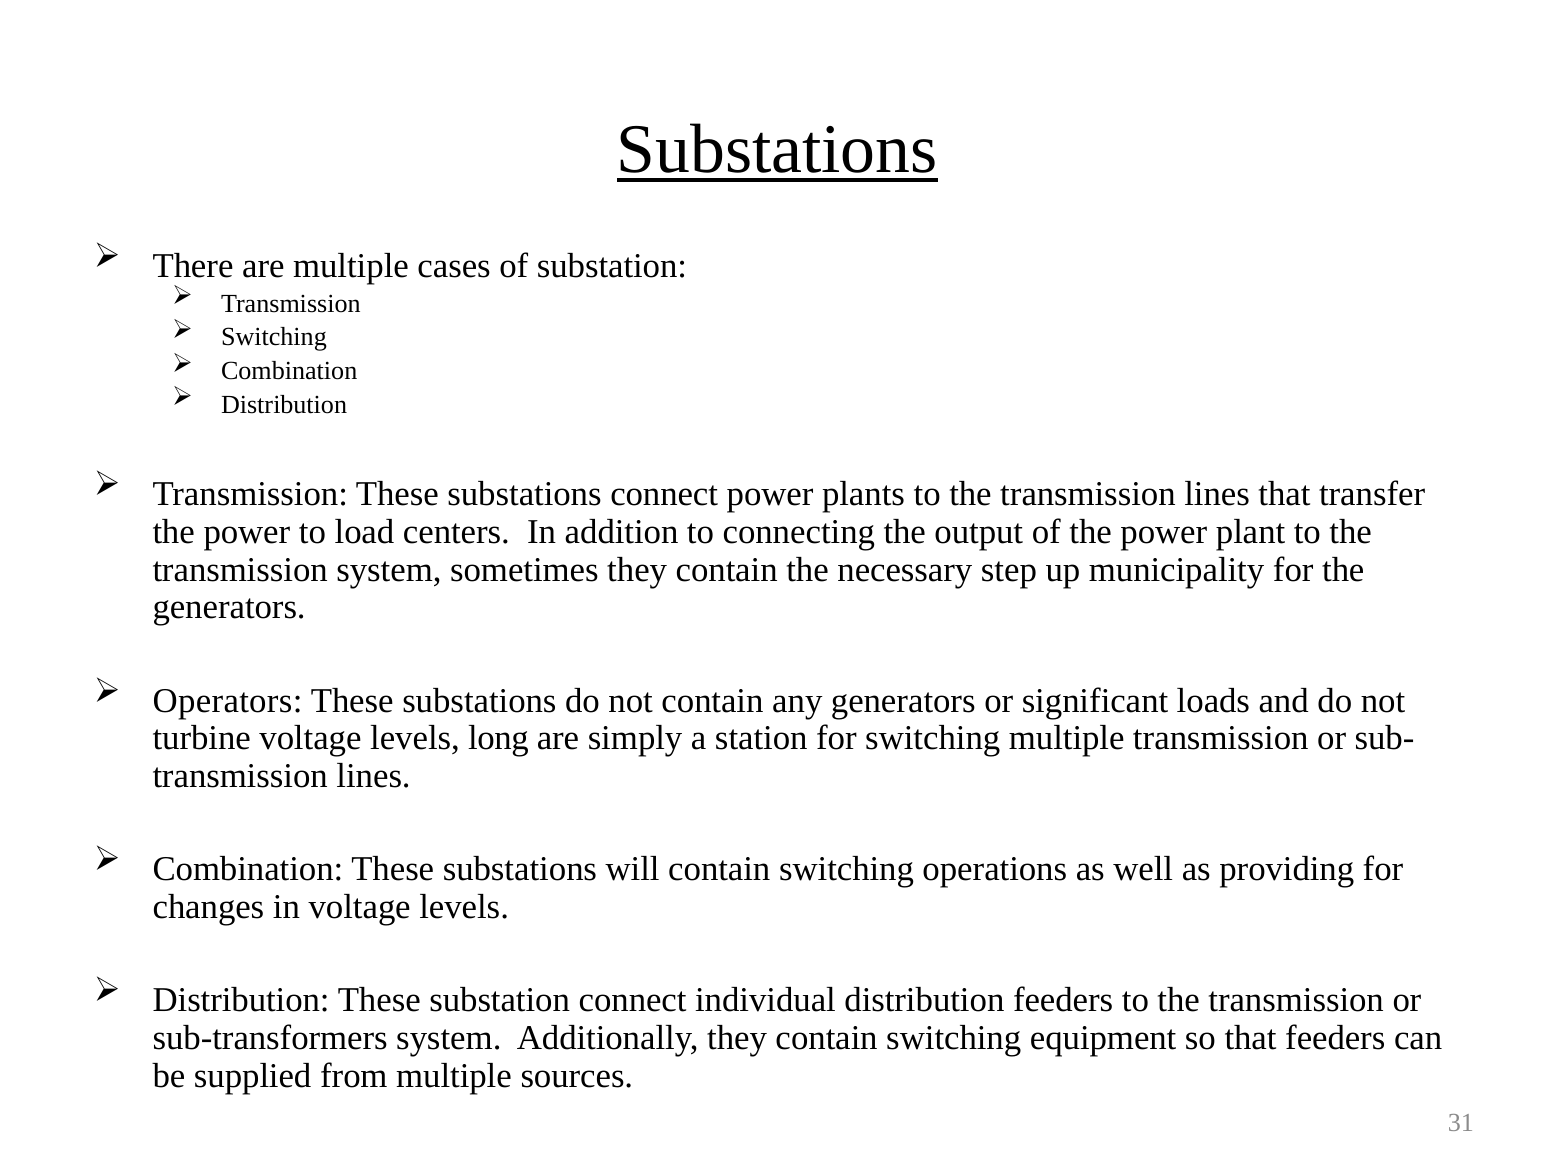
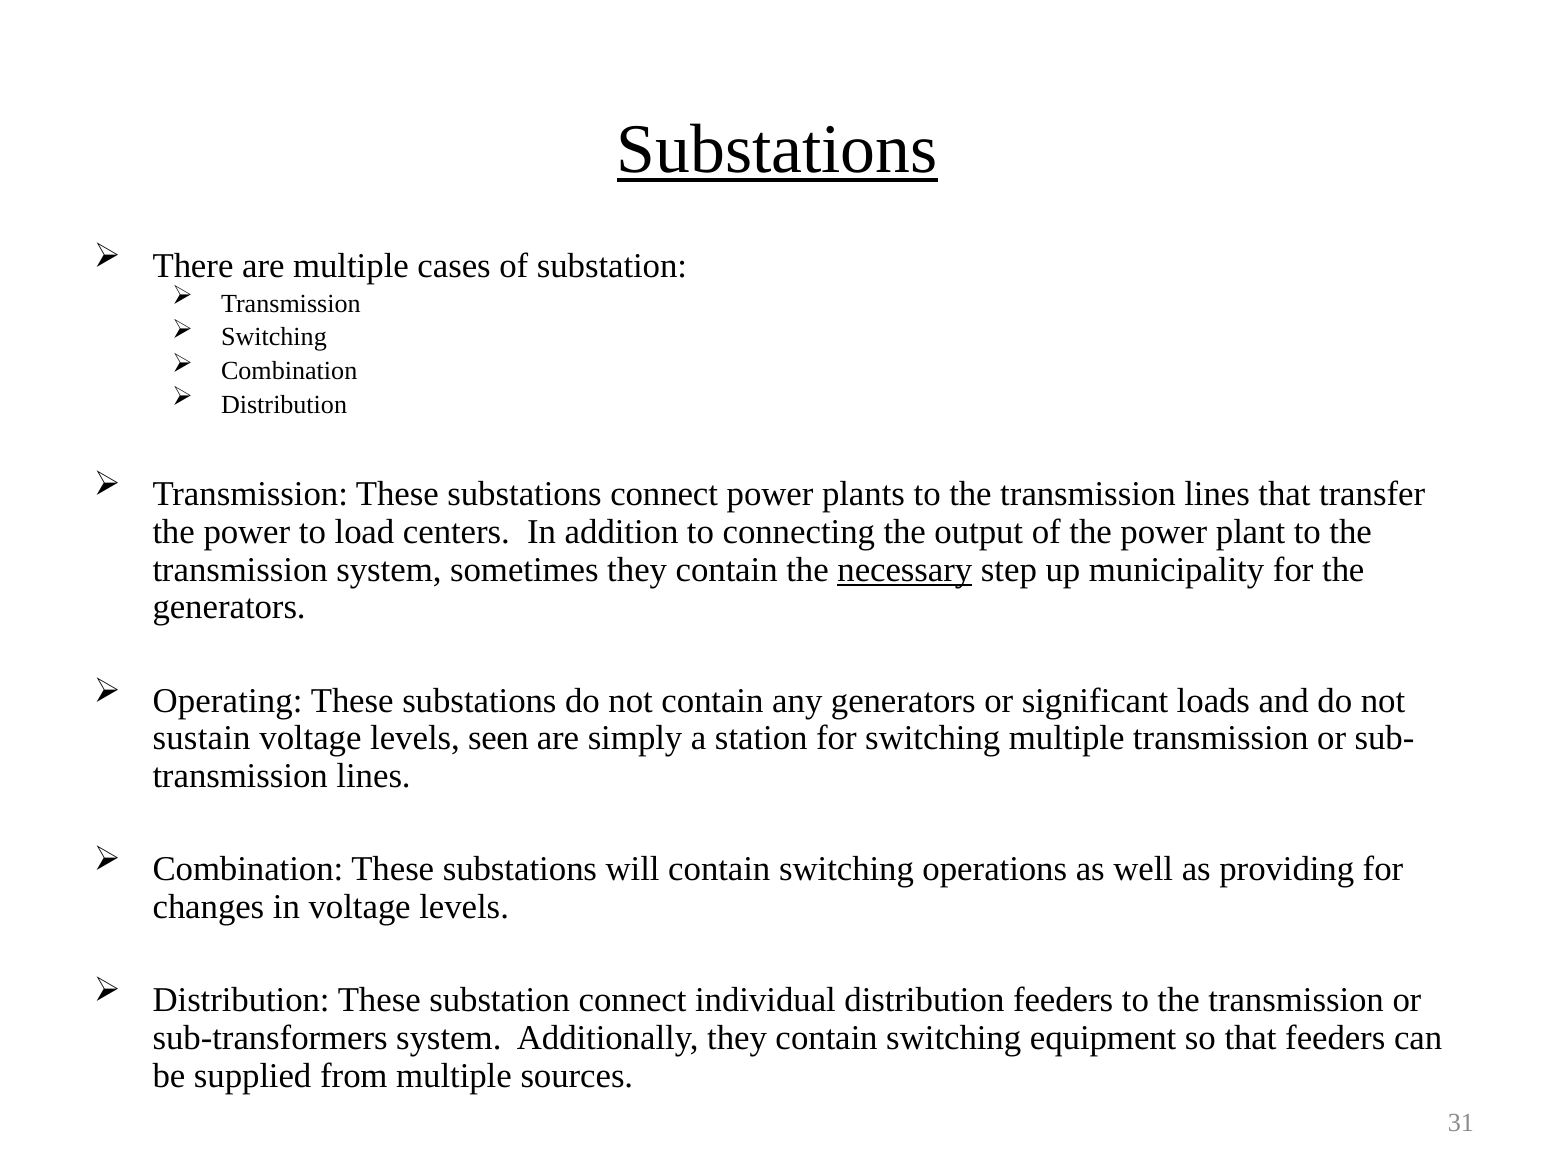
necessary underline: none -> present
Operators: Operators -> Operating
turbine: turbine -> sustain
long: long -> seen
